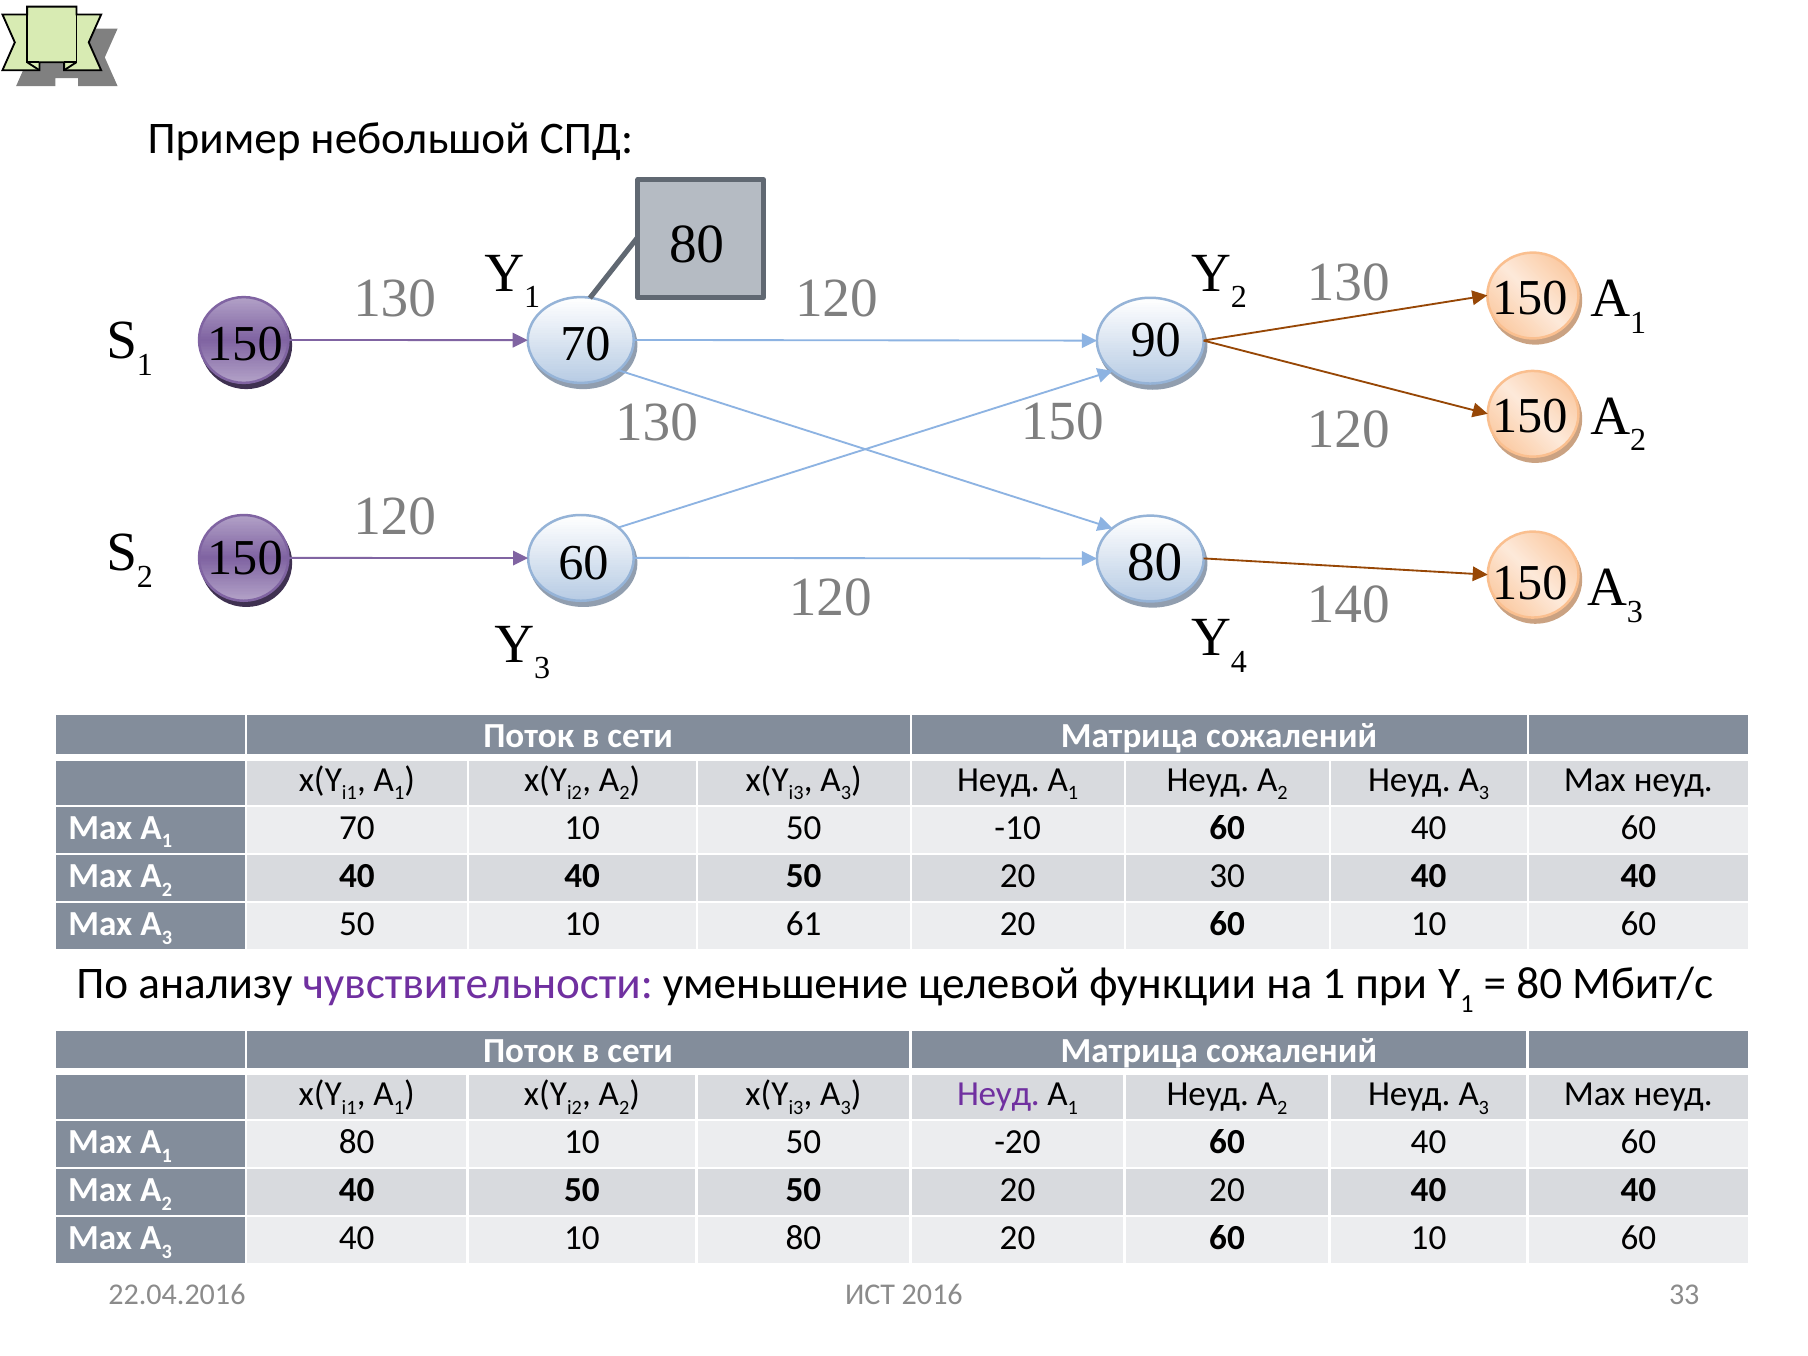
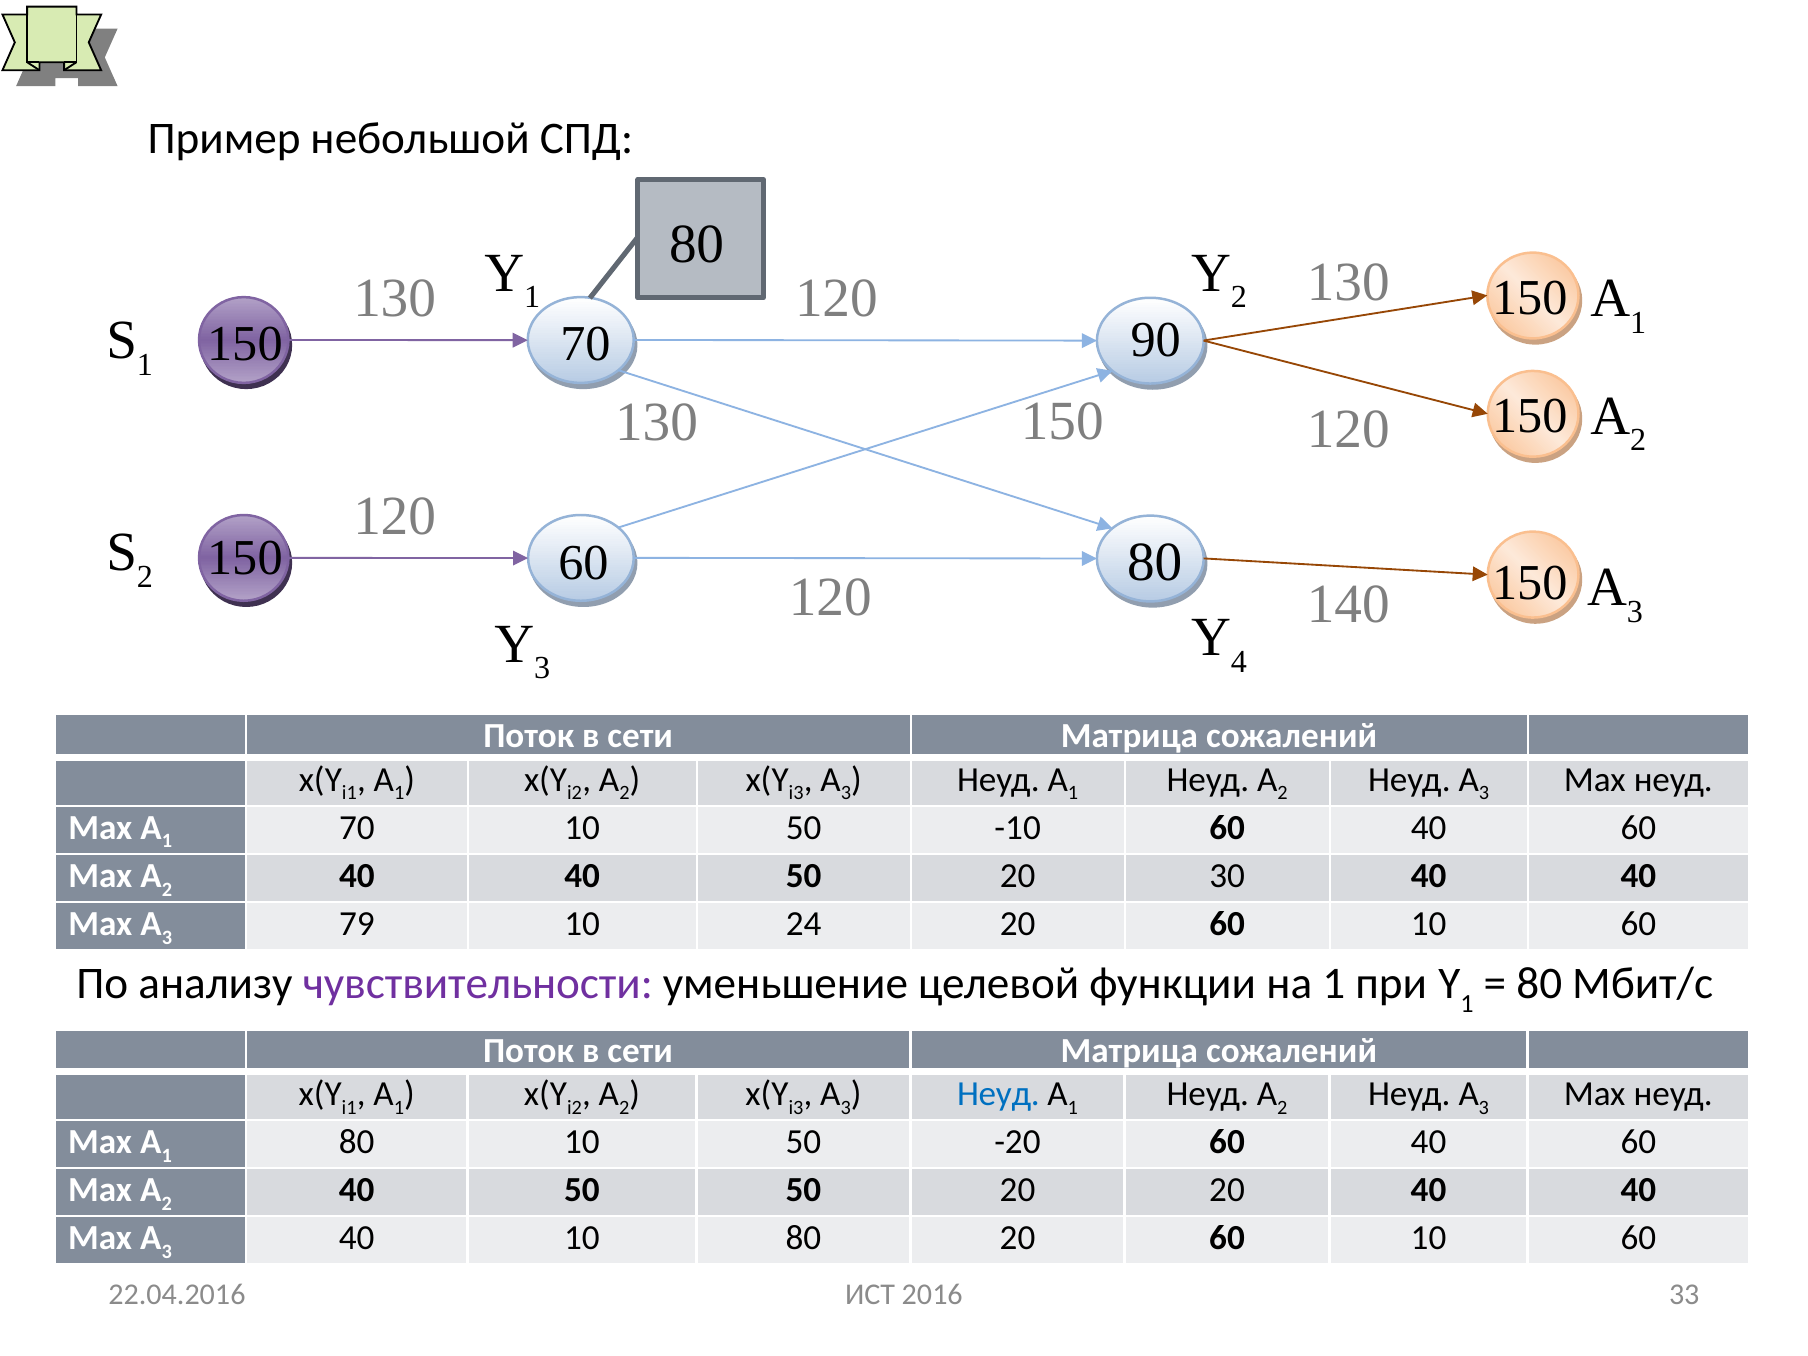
50 at (357, 924): 50 -> 79
61: 61 -> 24
Неуд at (998, 1094) colour: purple -> blue
